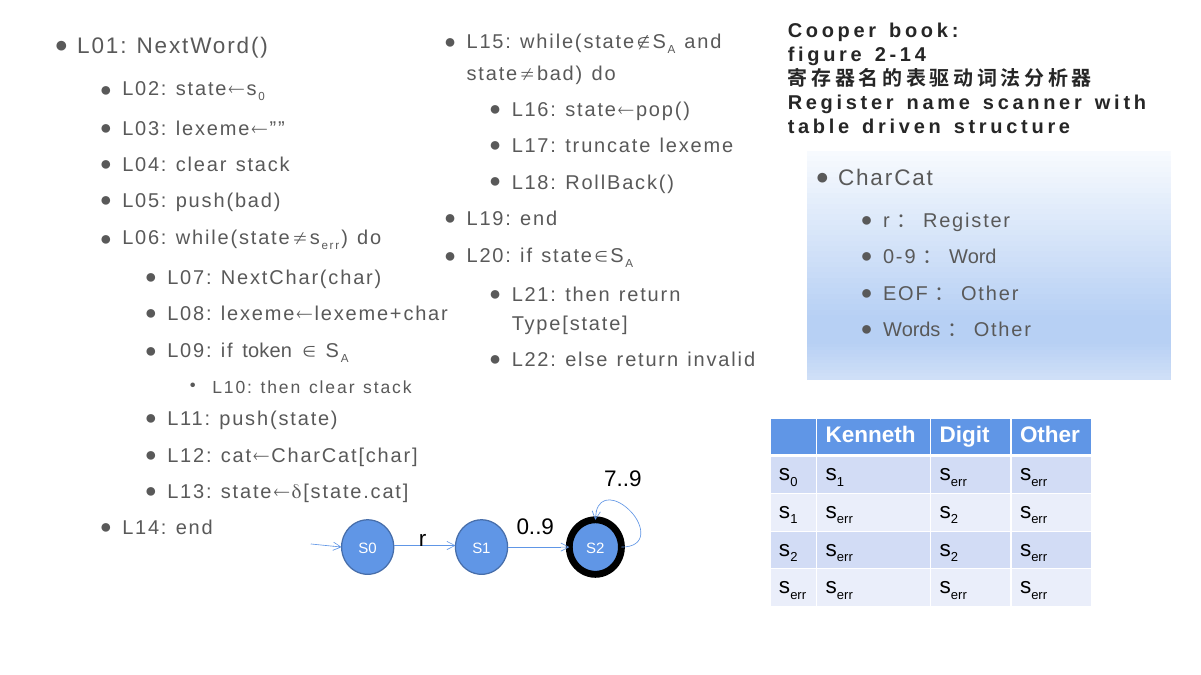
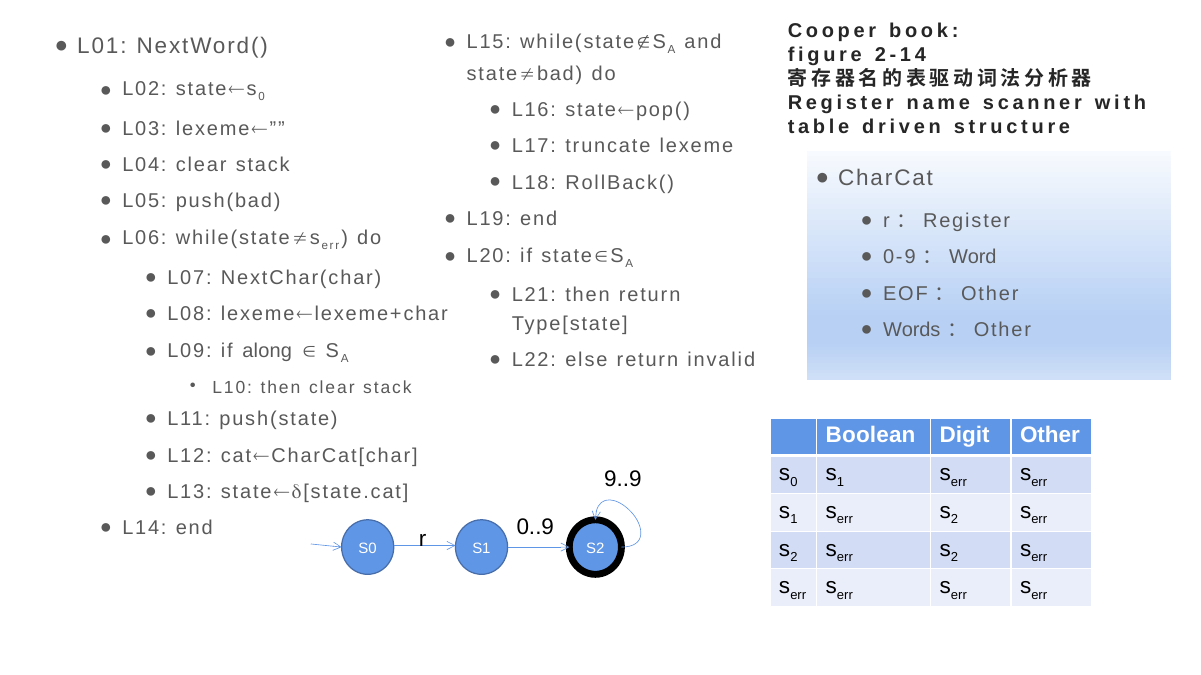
token: token -> along
Kenneth: Kenneth -> Boolean
7..9: 7..9 -> 9..9
